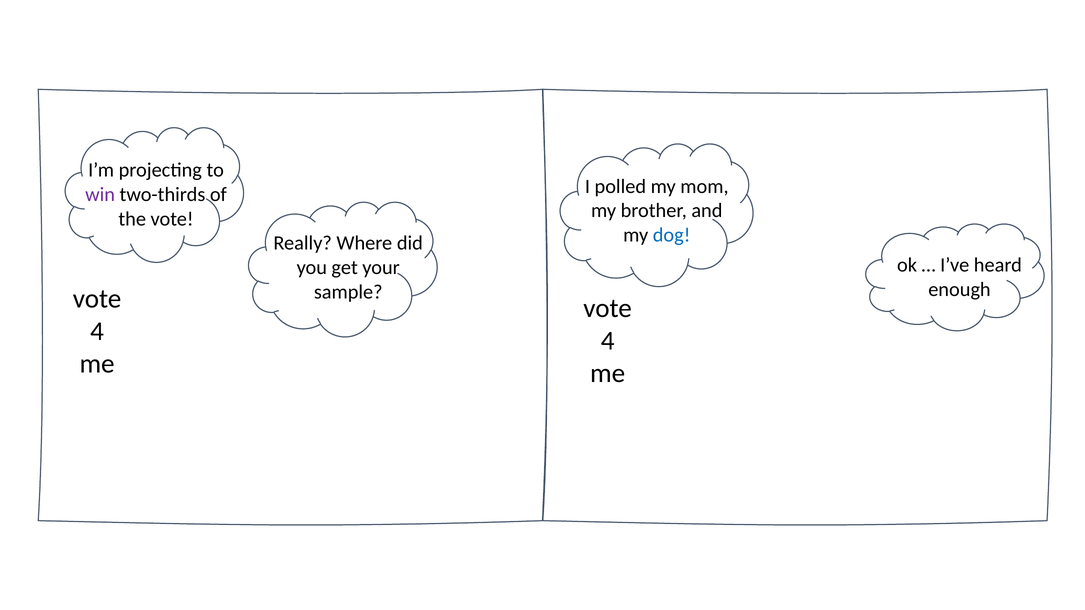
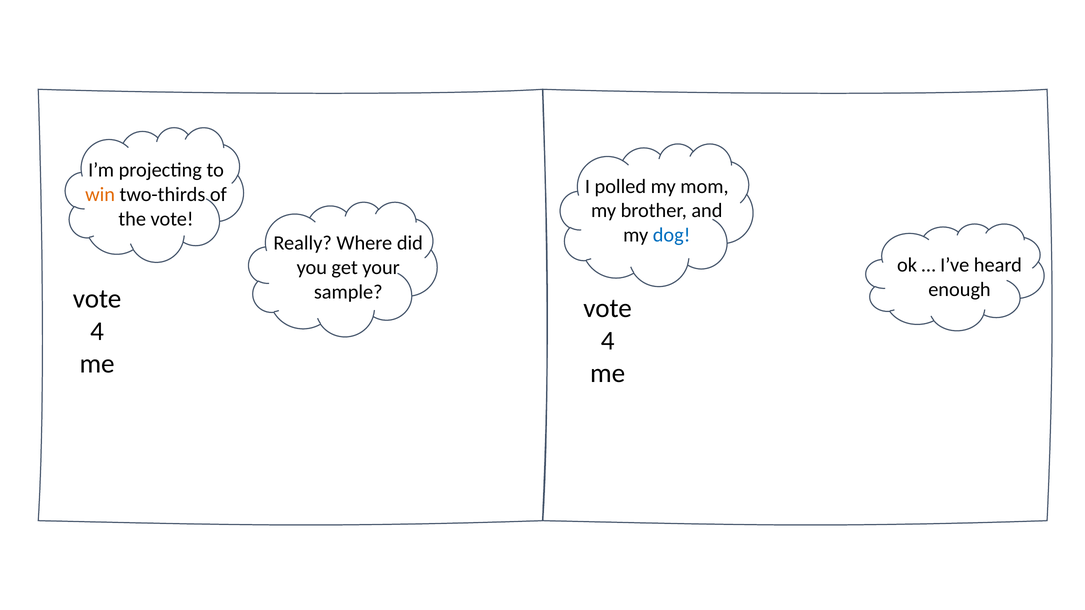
win colour: purple -> orange
